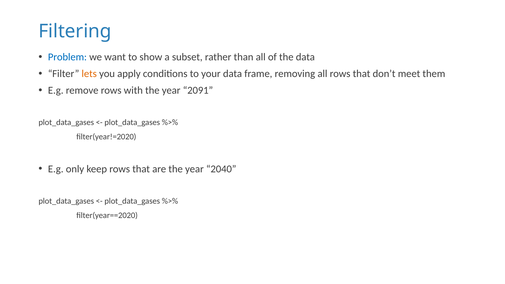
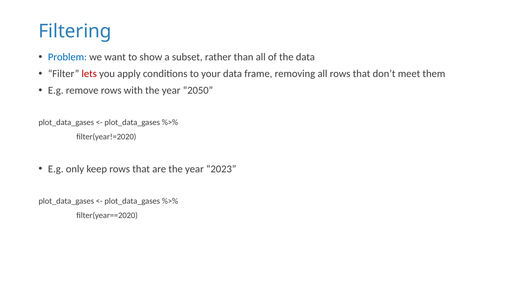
lets colour: orange -> red
2091: 2091 -> 2050
2040: 2040 -> 2023
